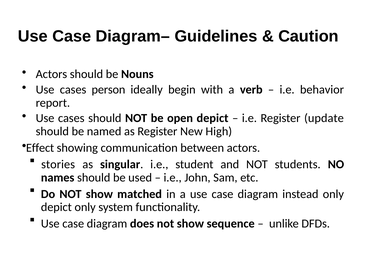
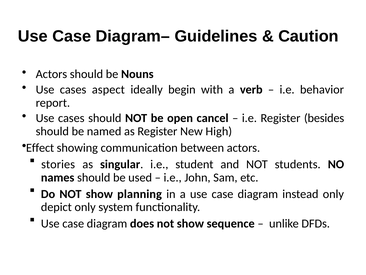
person: person -> aspect
open depict: depict -> cancel
update: update -> besides
matched: matched -> planning
